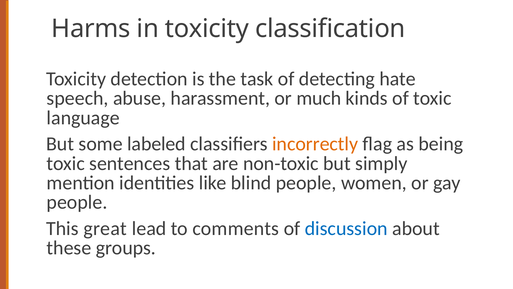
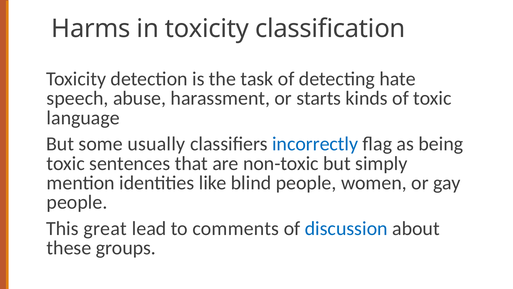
much: much -> starts
labeled: labeled -> usually
incorrectly colour: orange -> blue
